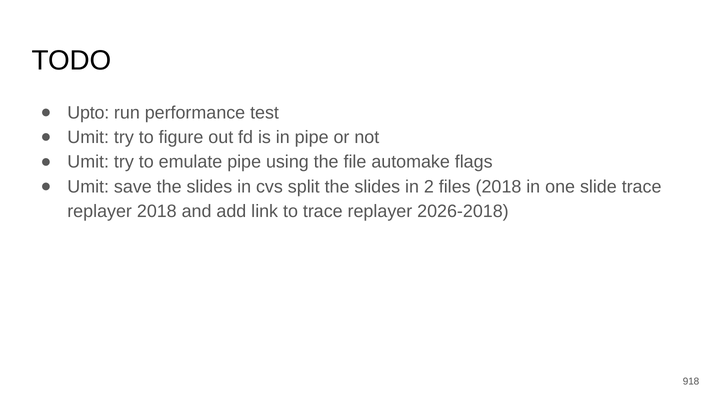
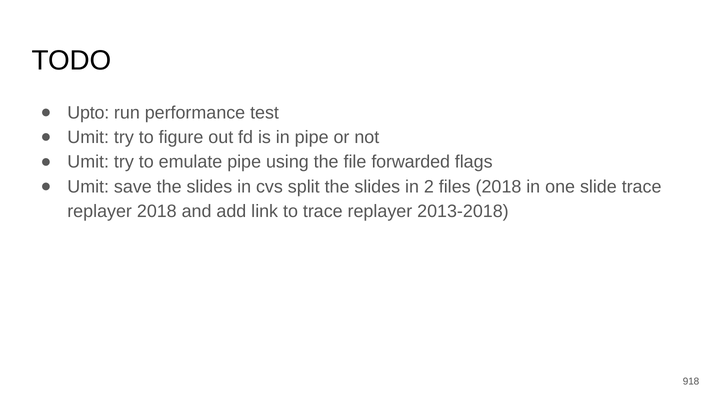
automake: automake -> forwarded
2026-2018: 2026-2018 -> 2013-2018
